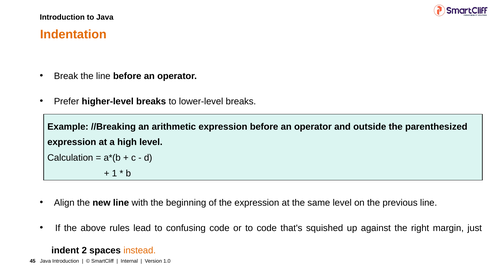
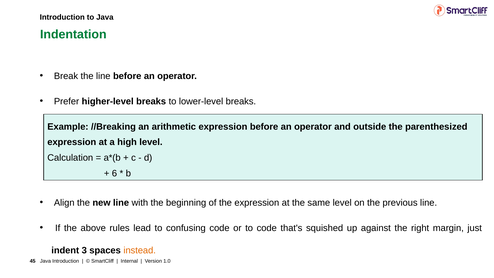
Indentation colour: orange -> green
1: 1 -> 6
2: 2 -> 3
